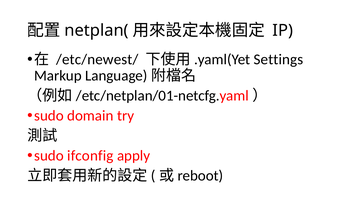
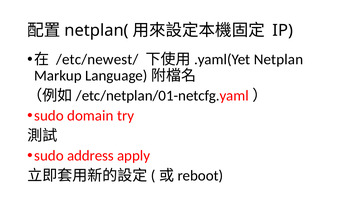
Settings: Settings -> Netplan
ifconfig: ifconfig -> address
